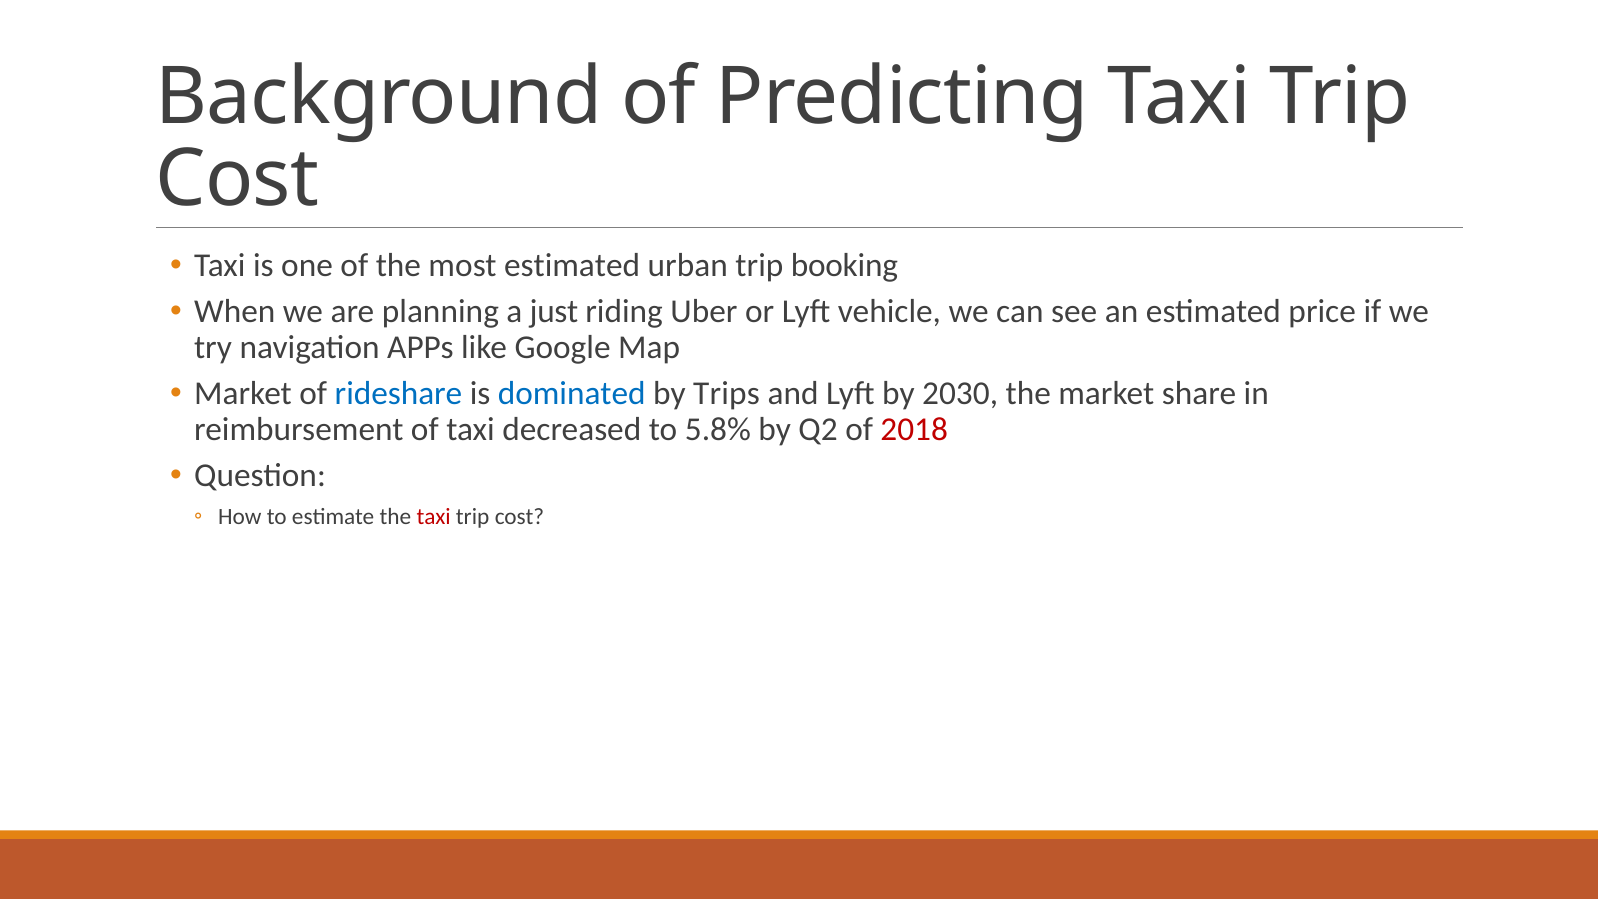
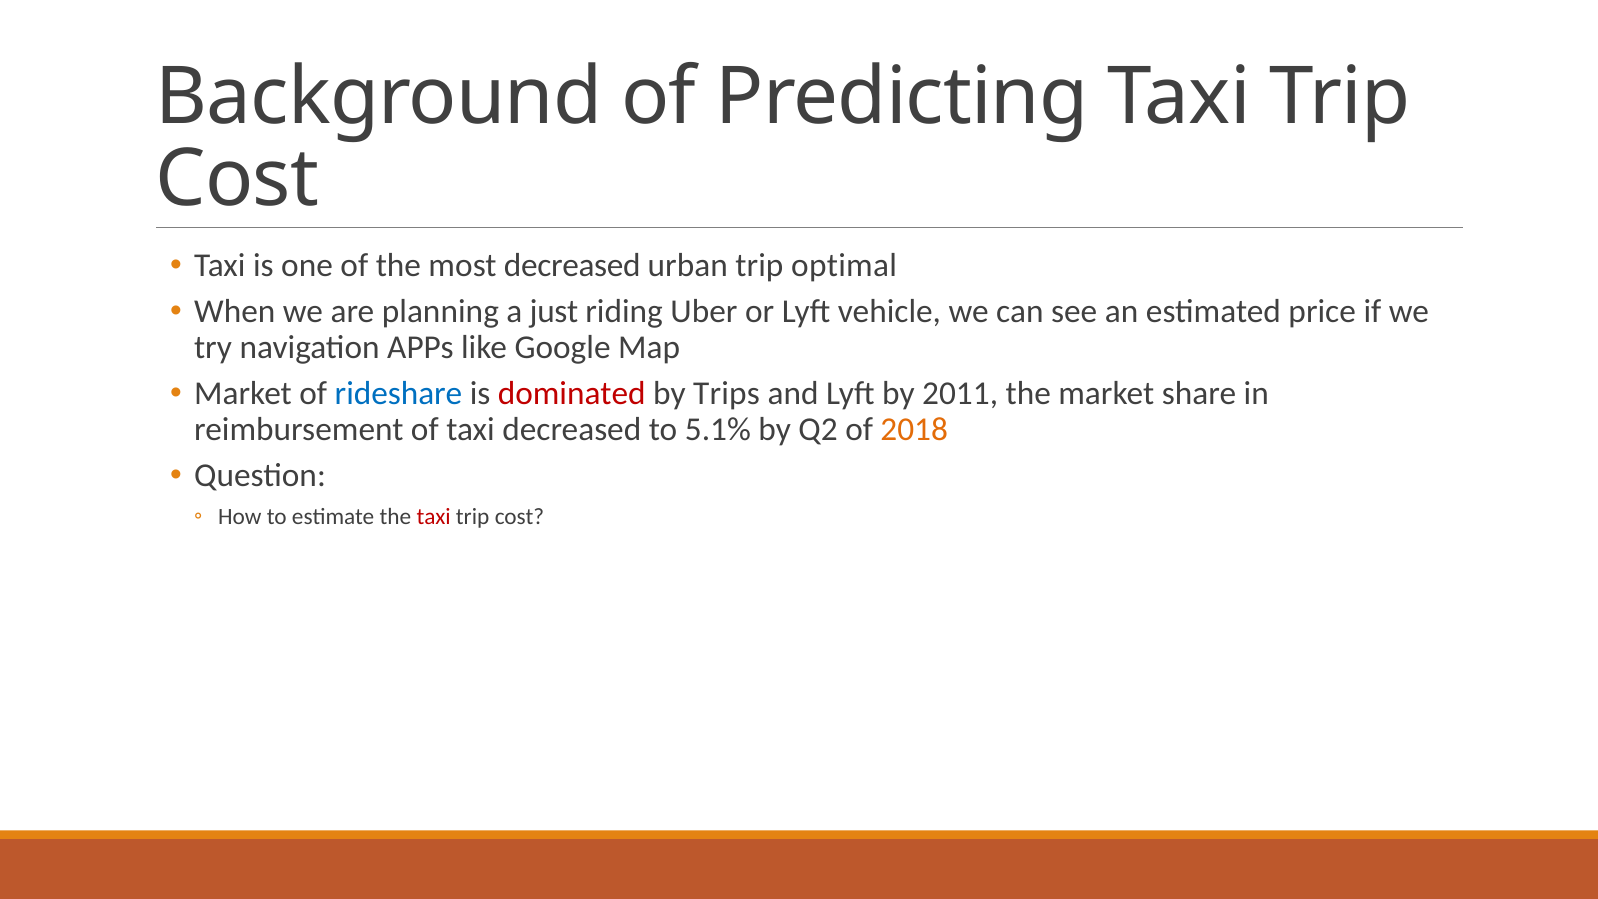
most estimated: estimated -> decreased
booking: booking -> optimal
dominated colour: blue -> red
2030: 2030 -> 2011
5.8%: 5.8% -> 5.1%
2018 colour: red -> orange
